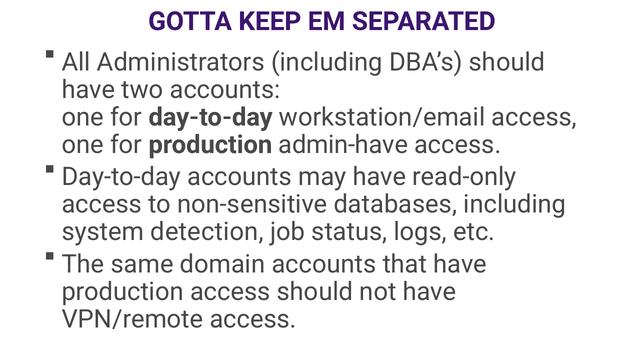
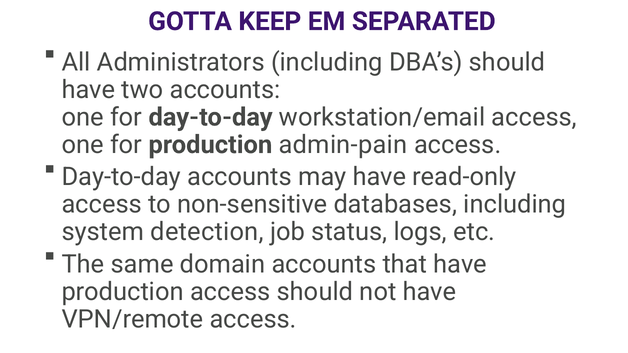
admin-have: admin-have -> admin-pain
